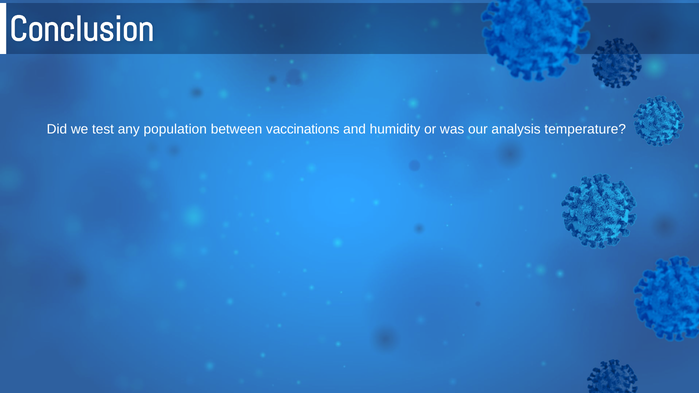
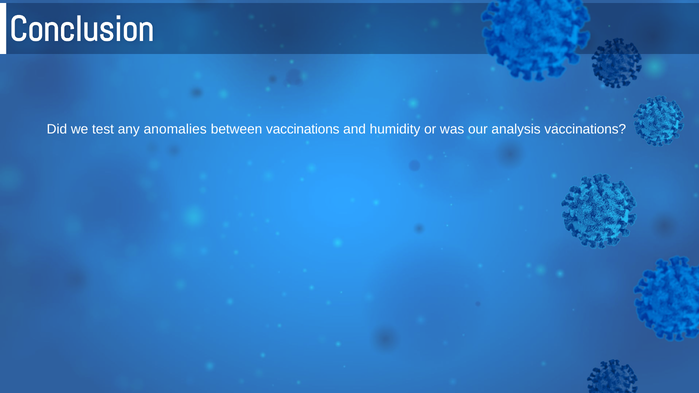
population: population -> anomalies
analysis temperature: temperature -> vaccinations
